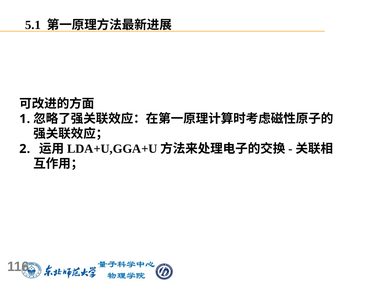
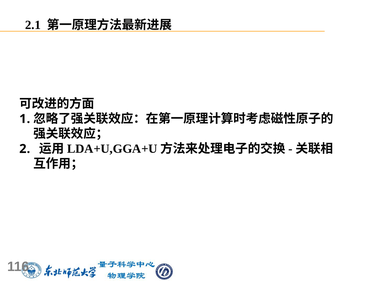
5.1: 5.1 -> 2.1
